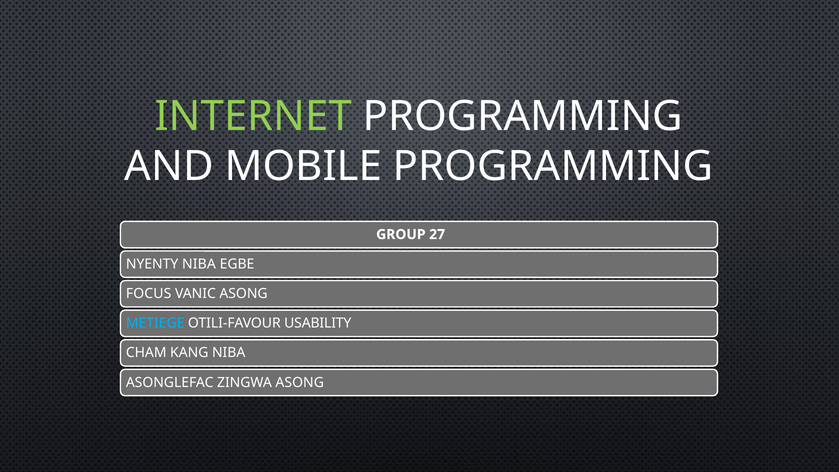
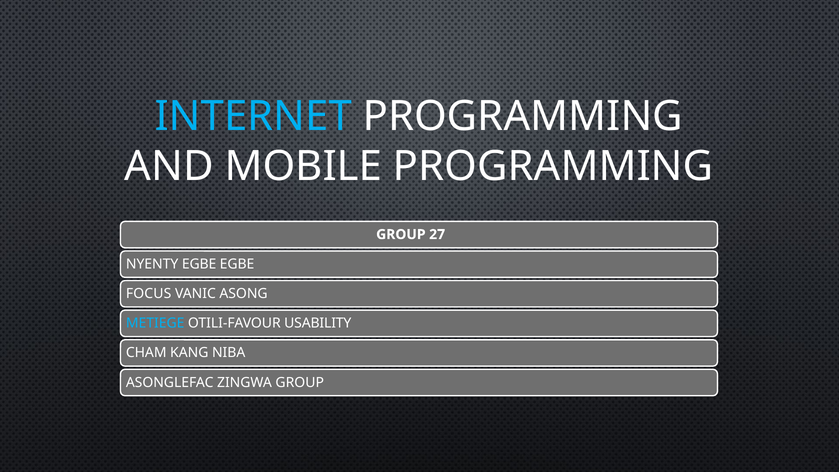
INTERNET colour: light green -> light blue
NYENTY NIBA: NIBA -> EGBE
ZINGWA ASONG: ASONG -> GROUP
